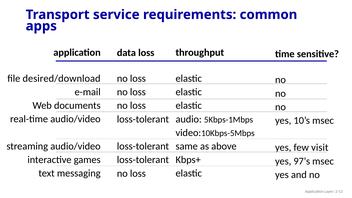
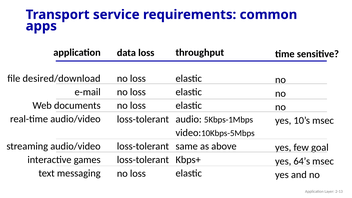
visit: visit -> goal
97’s: 97’s -> 64’s
